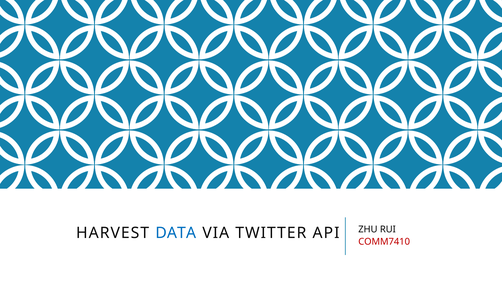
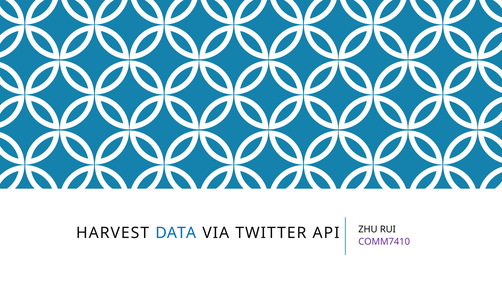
COMM7410 colour: red -> purple
